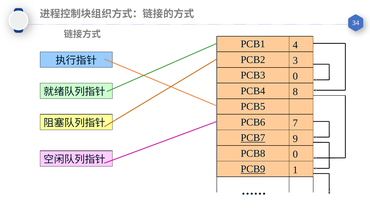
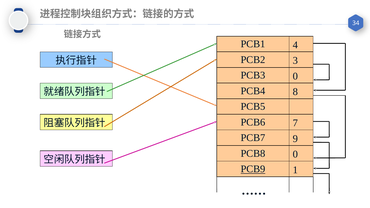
PCB7 underline: present -> none
